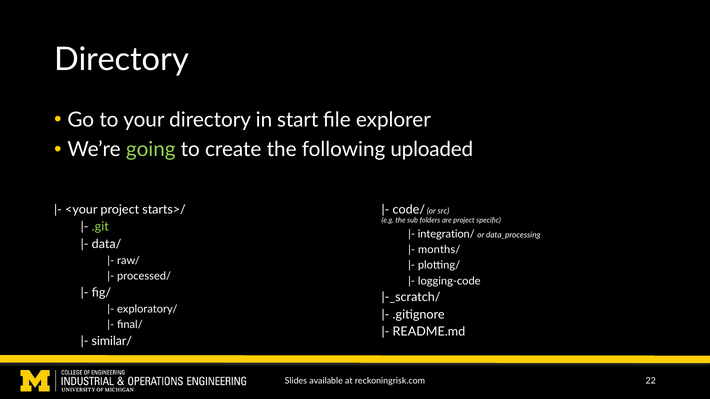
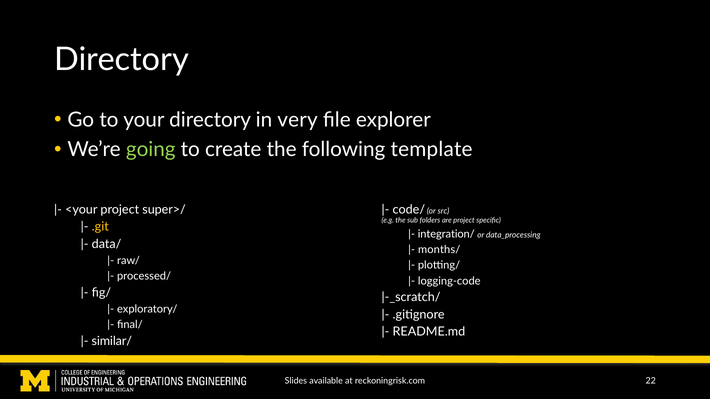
start: start -> very
uploaded: uploaded -> template
starts>/: starts>/ -> super>/
.git colour: light green -> yellow
